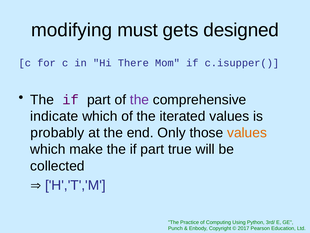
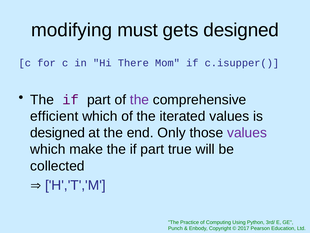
indicate: indicate -> efficient
probably at (57, 133): probably -> designed
values at (247, 133) colour: orange -> purple
